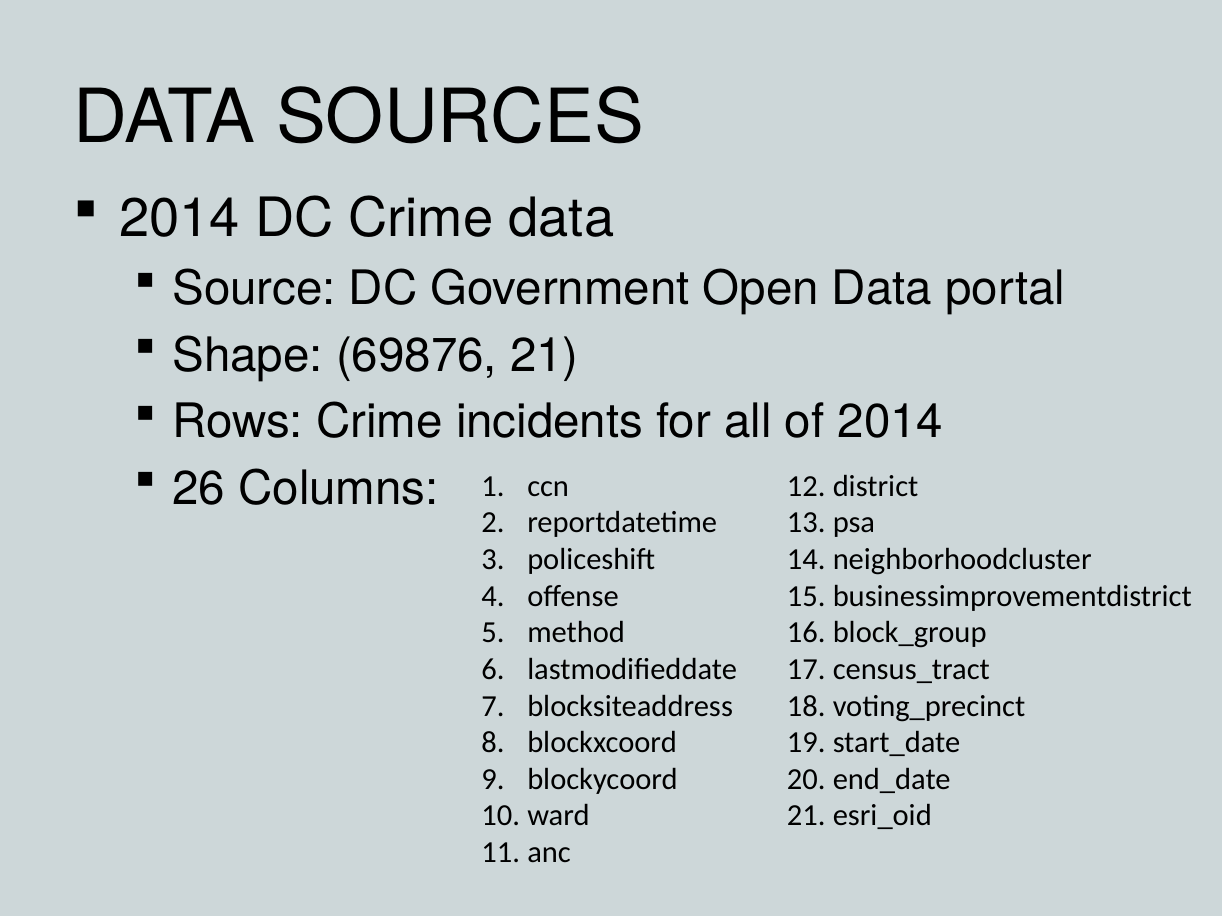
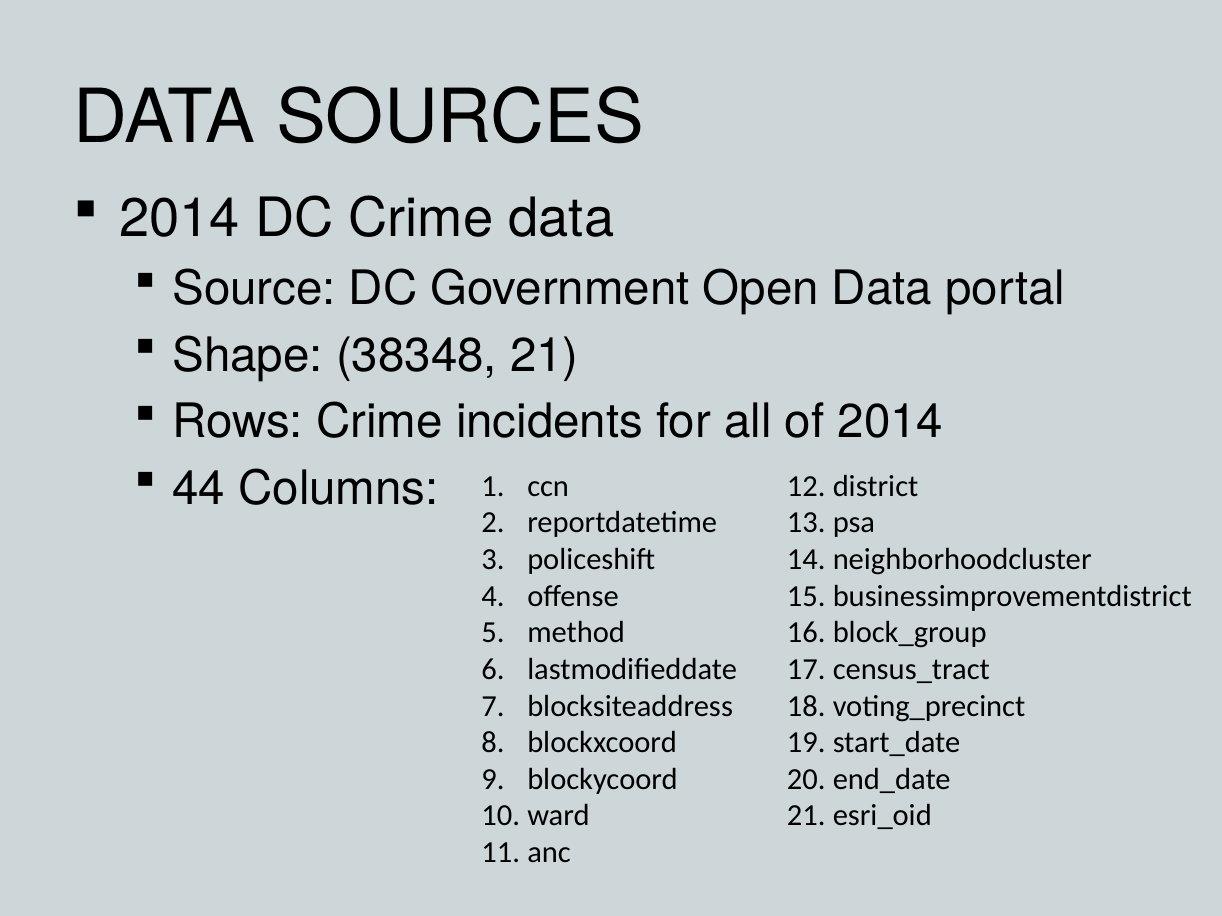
69876: 69876 -> 38348
26: 26 -> 44
